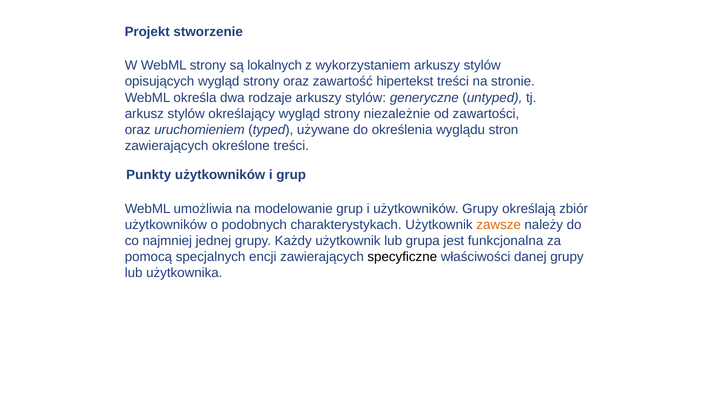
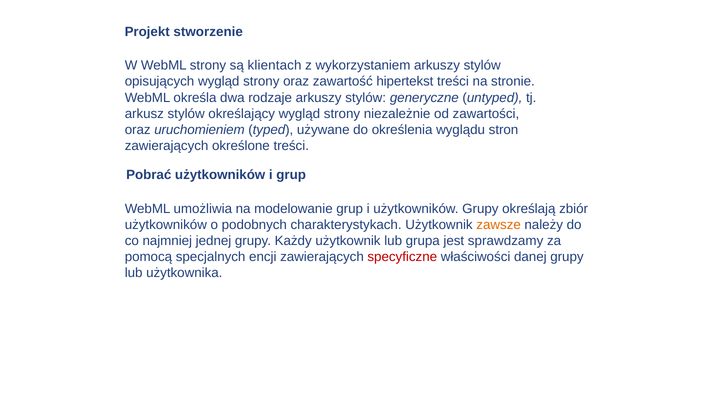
lokalnych: lokalnych -> klientach
Punkty: Punkty -> Pobrać
funkcjonalna: funkcjonalna -> sprawdzamy
specyficzne colour: black -> red
